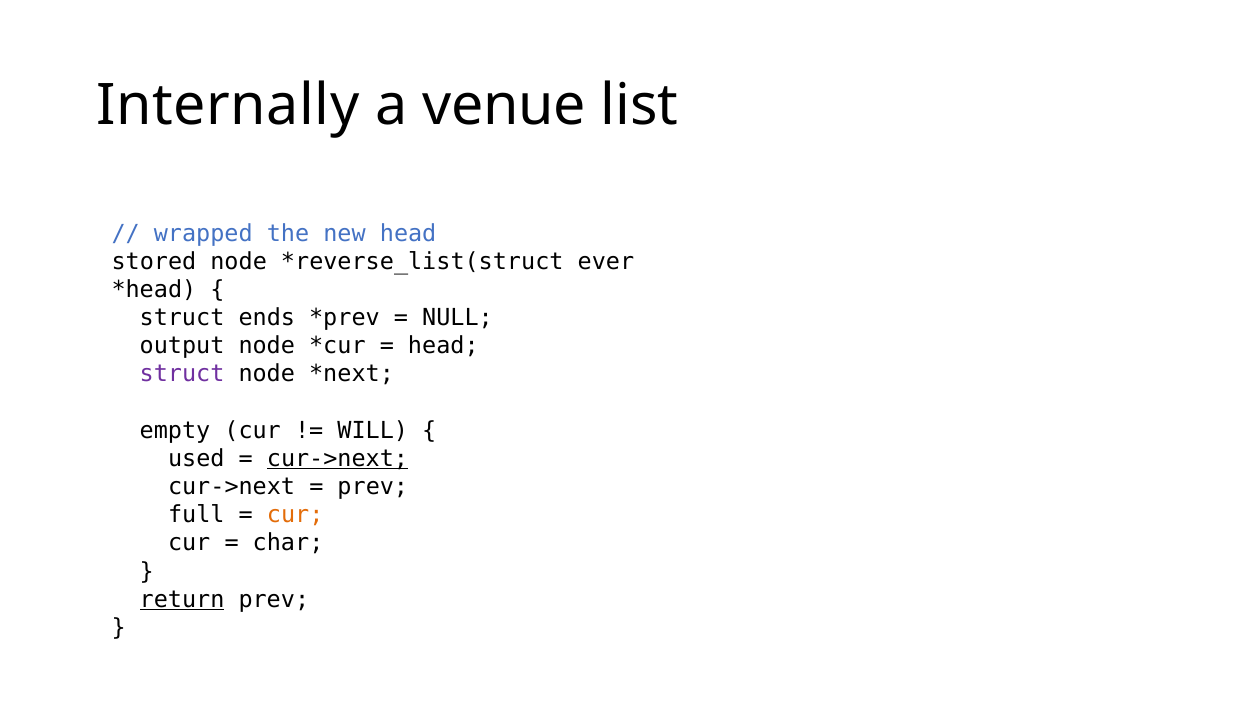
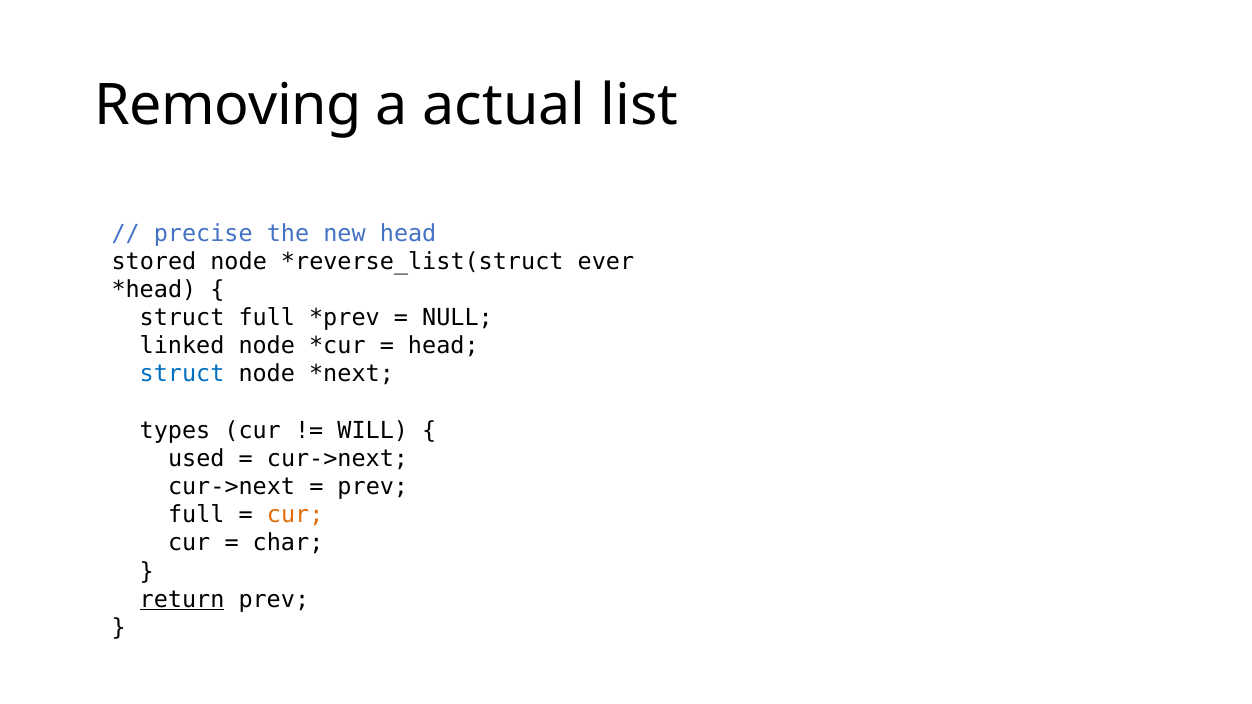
Internally: Internally -> Removing
venue: venue -> actual
wrapped: wrapped -> precise
struct ends: ends -> full
output: output -> linked
struct at (182, 374) colour: purple -> blue
empty: empty -> types
cur->next at (337, 459) underline: present -> none
